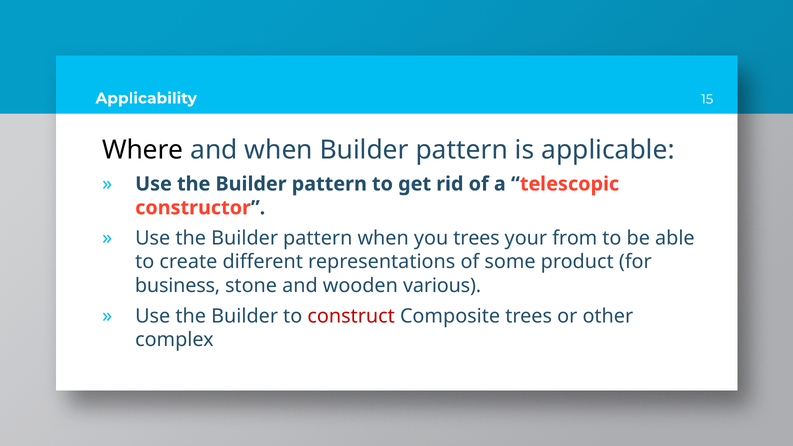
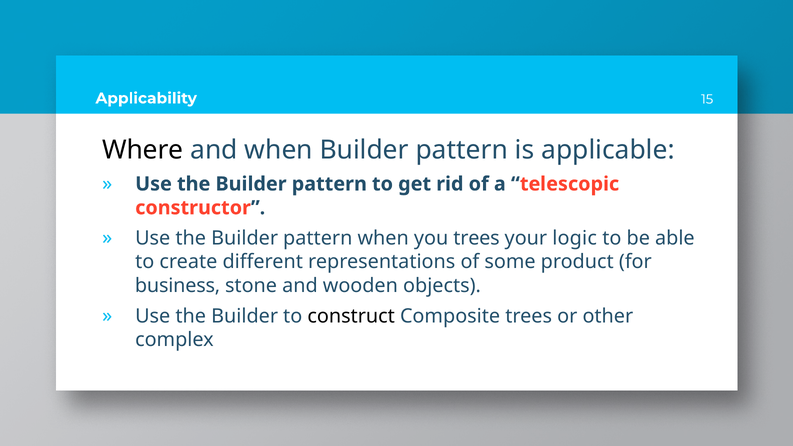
from: from -> logic
various: various -> objects
construct colour: red -> black
